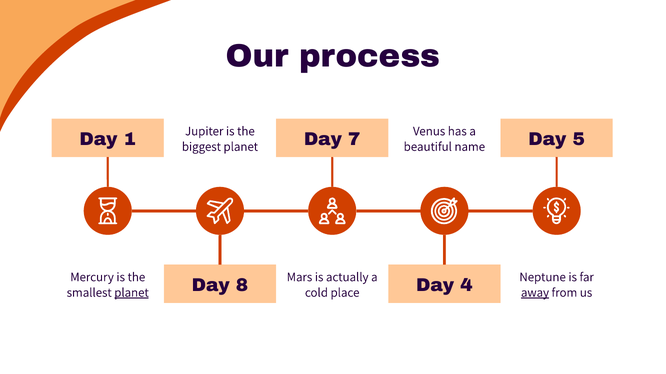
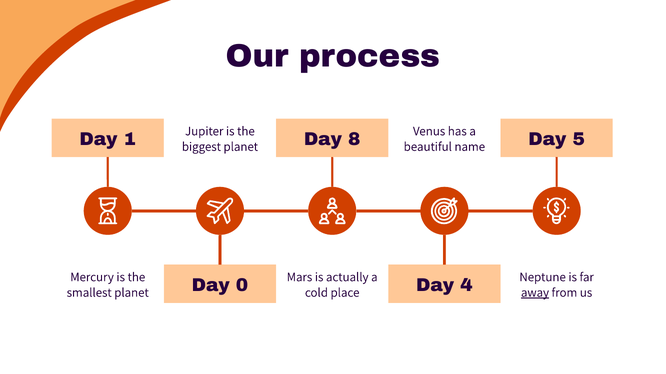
7: 7 -> 8
8: 8 -> 0
planet at (132, 293) underline: present -> none
